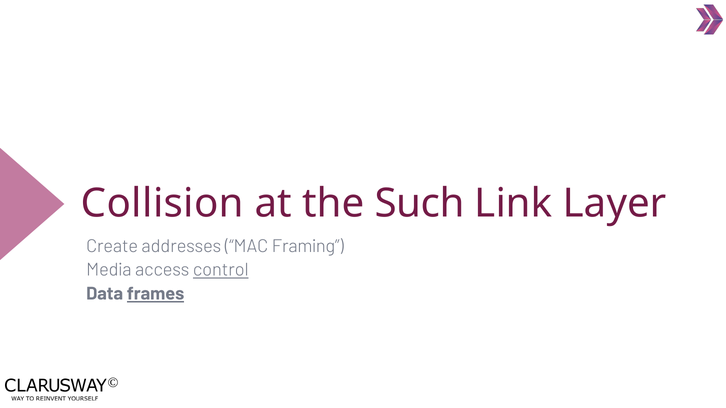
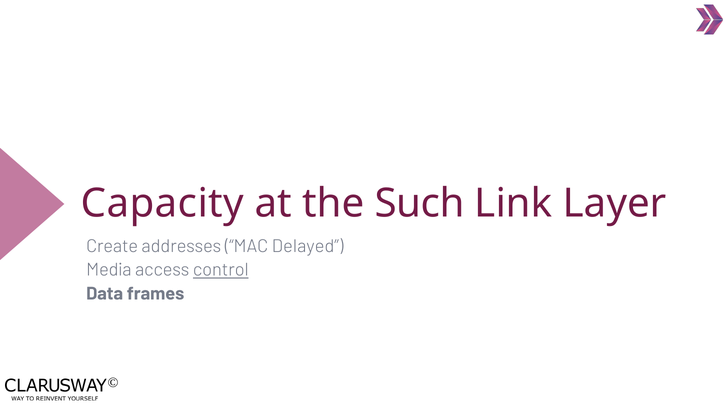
Collision: Collision -> Capacity
Framing: Framing -> Delayed
frames underline: present -> none
